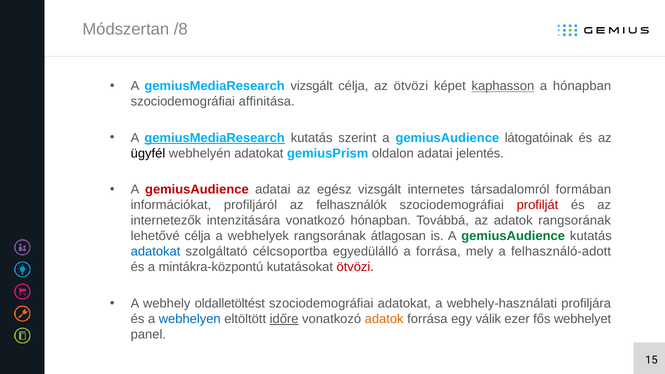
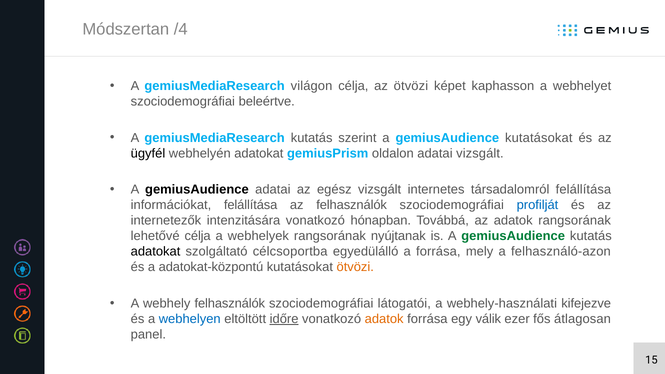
/8: /8 -> /4
gemiusMediaResearch vizsgált: vizsgált -> világon
kaphasson underline: present -> none
a hónapban: hónapban -> webhelyet
affinitása: affinitása -> beleértve
gemiusMediaResearch at (215, 138) underline: present -> none
gemiusAudience látogatóinak: látogatóinak -> kutatásokat
adatai jelentés: jelentés -> vizsgált
gemiusAudience at (197, 190) colour: red -> black
társadalomról formában: formában -> felállítása
információkat profiljáról: profiljáról -> felállítása
profilját colour: red -> blue
átlagosan: átlagosan -> nyújtanak
adatokat at (156, 252) colour: blue -> black
felhasználó-adott: felhasználó-adott -> felhasználó-azon
mintákra-központú: mintákra-központú -> adatokat-központú
ötvözi at (355, 267) colour: red -> orange
webhely oldalletöltést: oldalletöltést -> felhasználók
szociodemográfiai adatokat: adatokat -> látogatói
profiljára: profiljára -> kifejezve
webhelyet: webhelyet -> átlagosan
